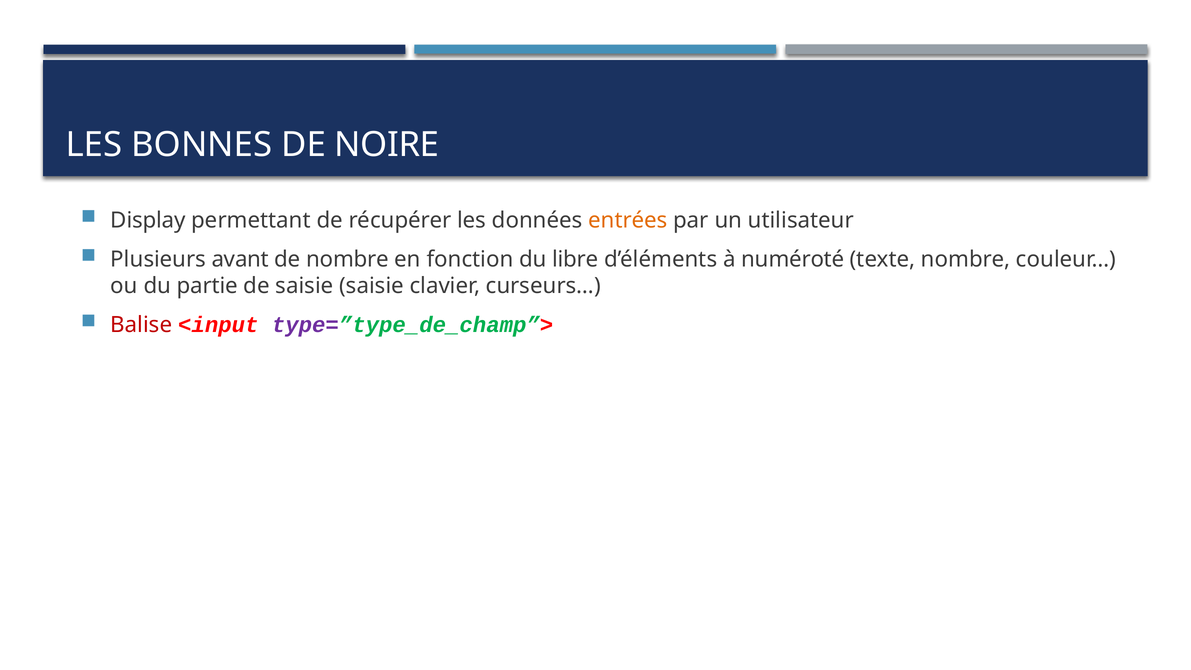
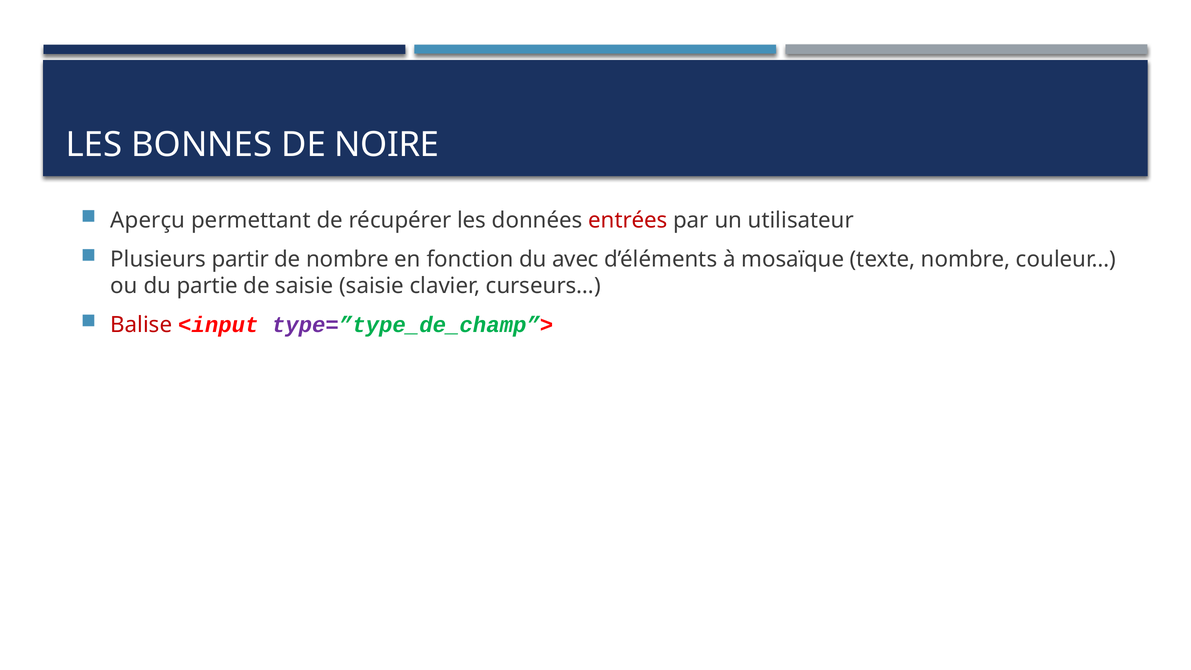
Display: Display -> Aperçu
entrées colour: orange -> red
avant: avant -> partir
libre: libre -> avec
numéroté: numéroté -> mosaïque
